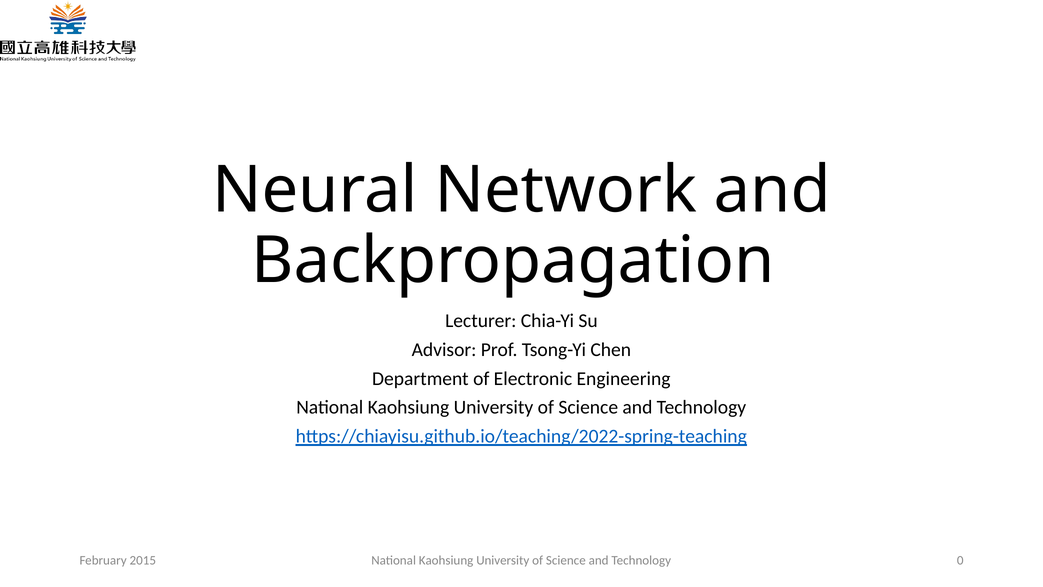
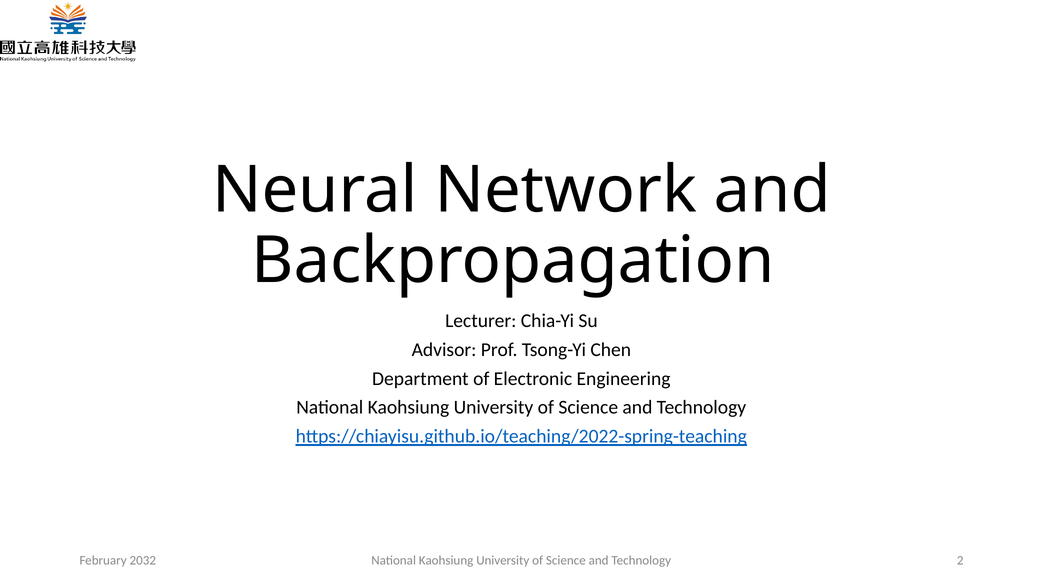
0: 0 -> 2
2015: 2015 -> 2032
